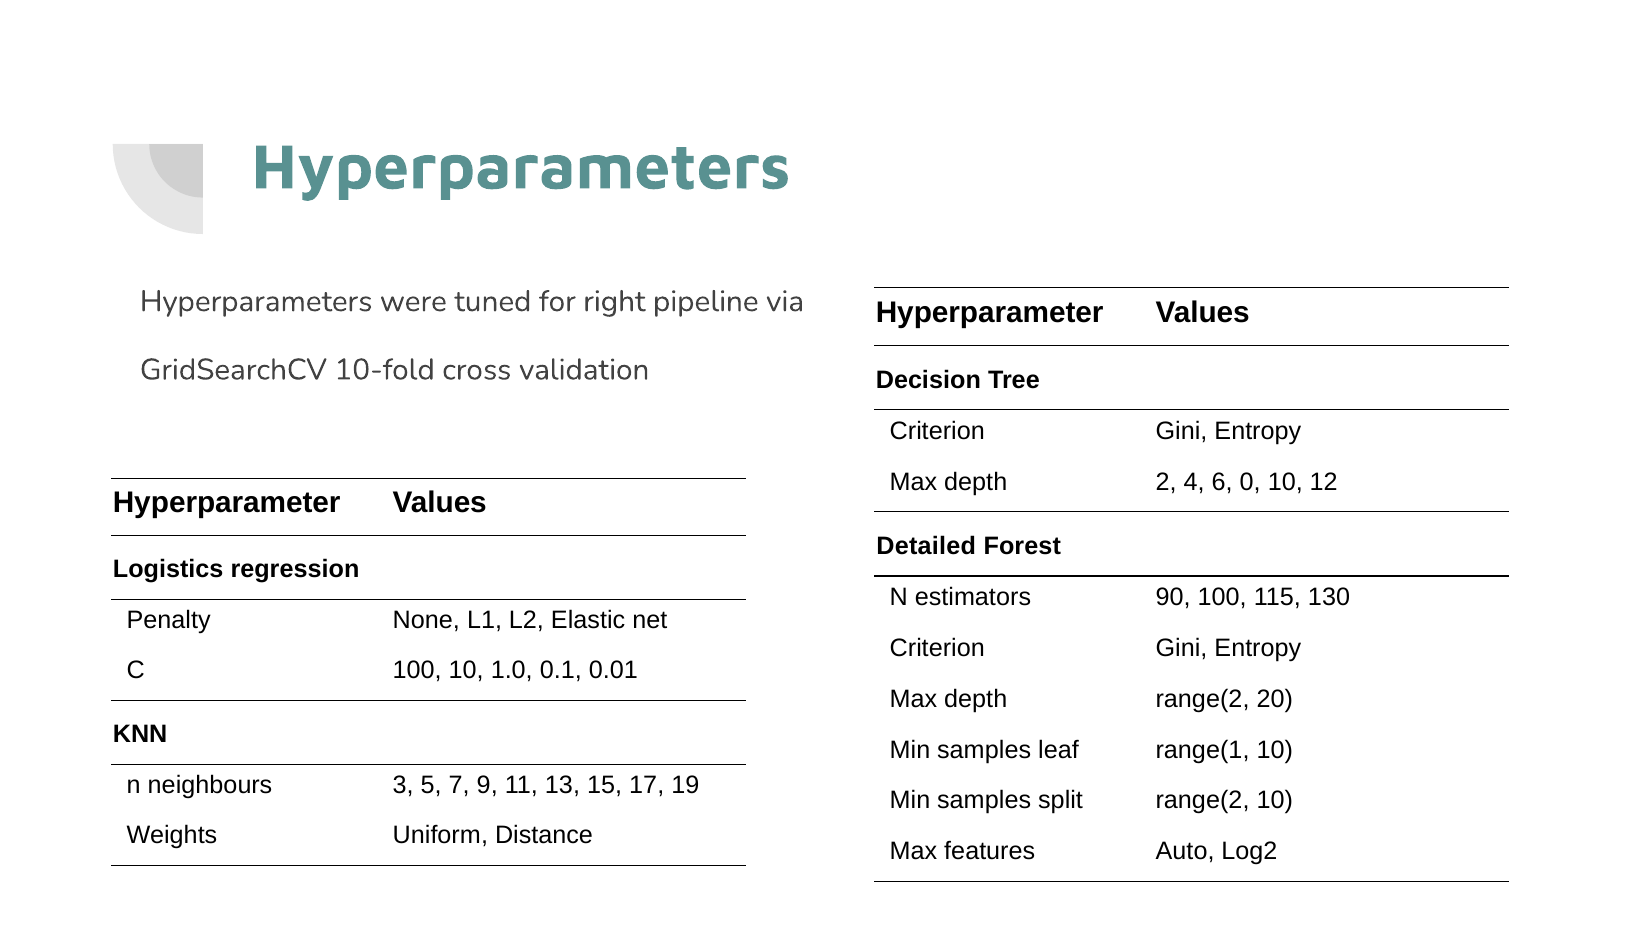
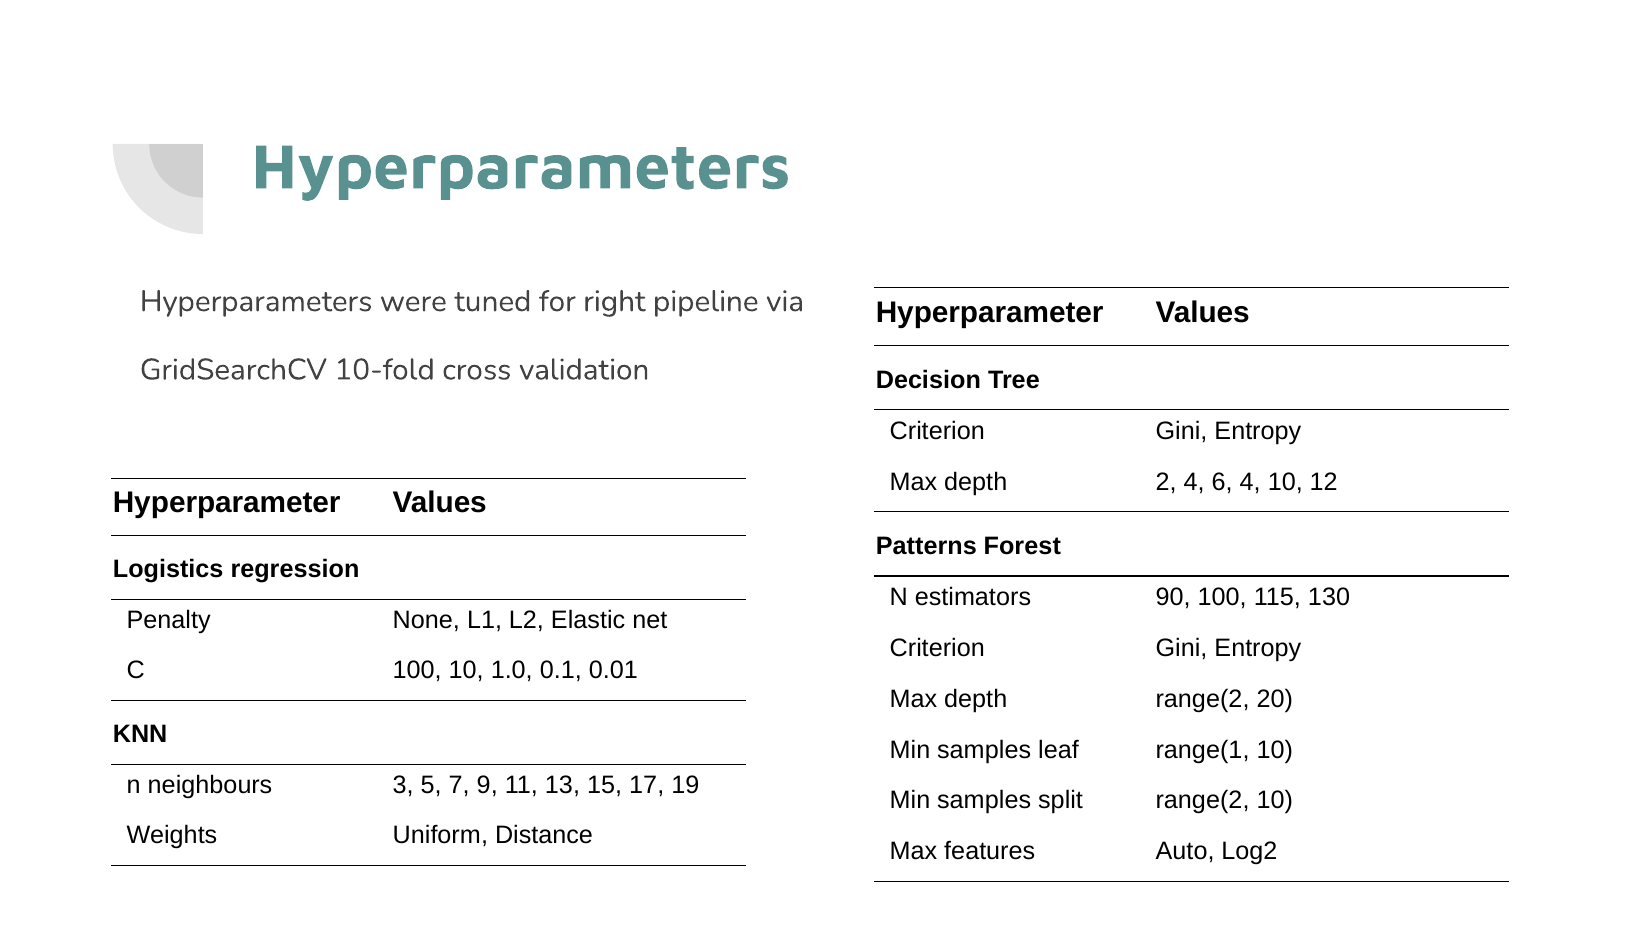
6 0: 0 -> 4
Detailed: Detailed -> Patterns
